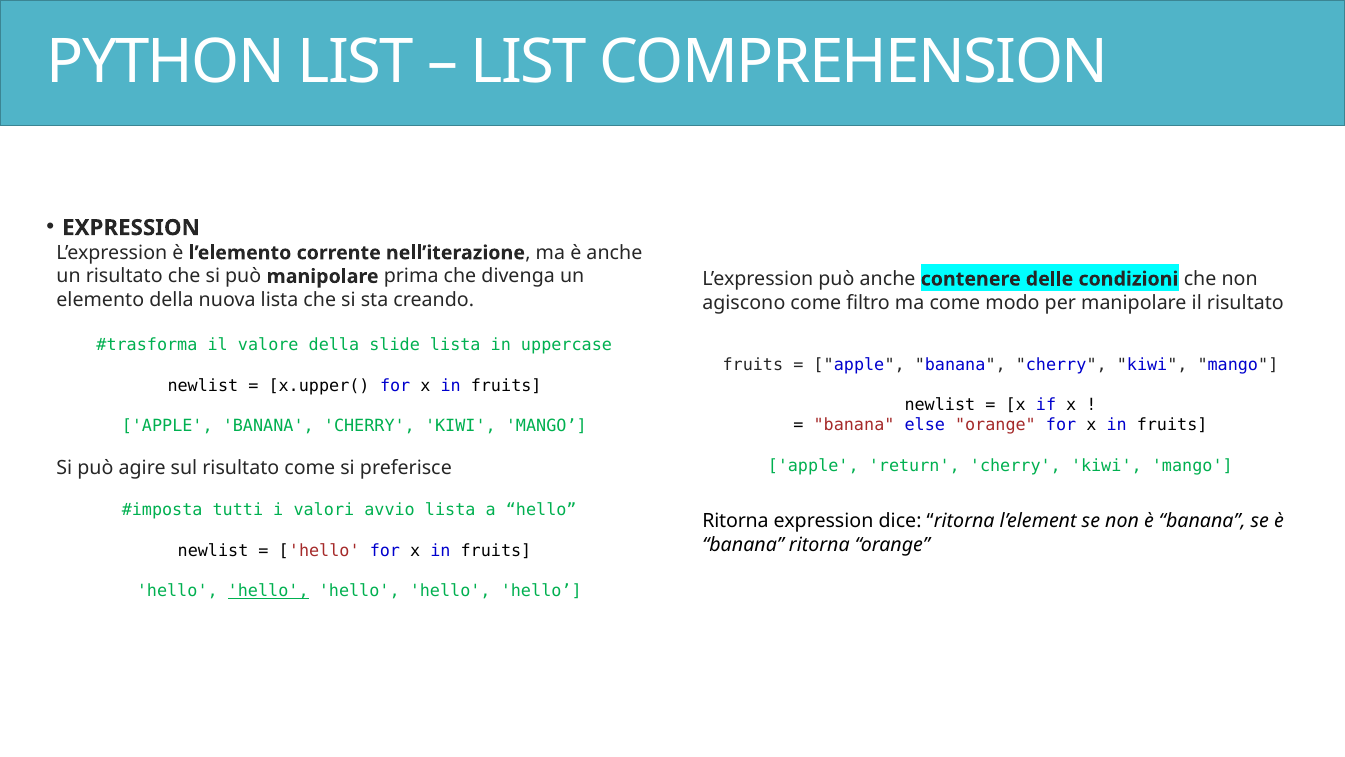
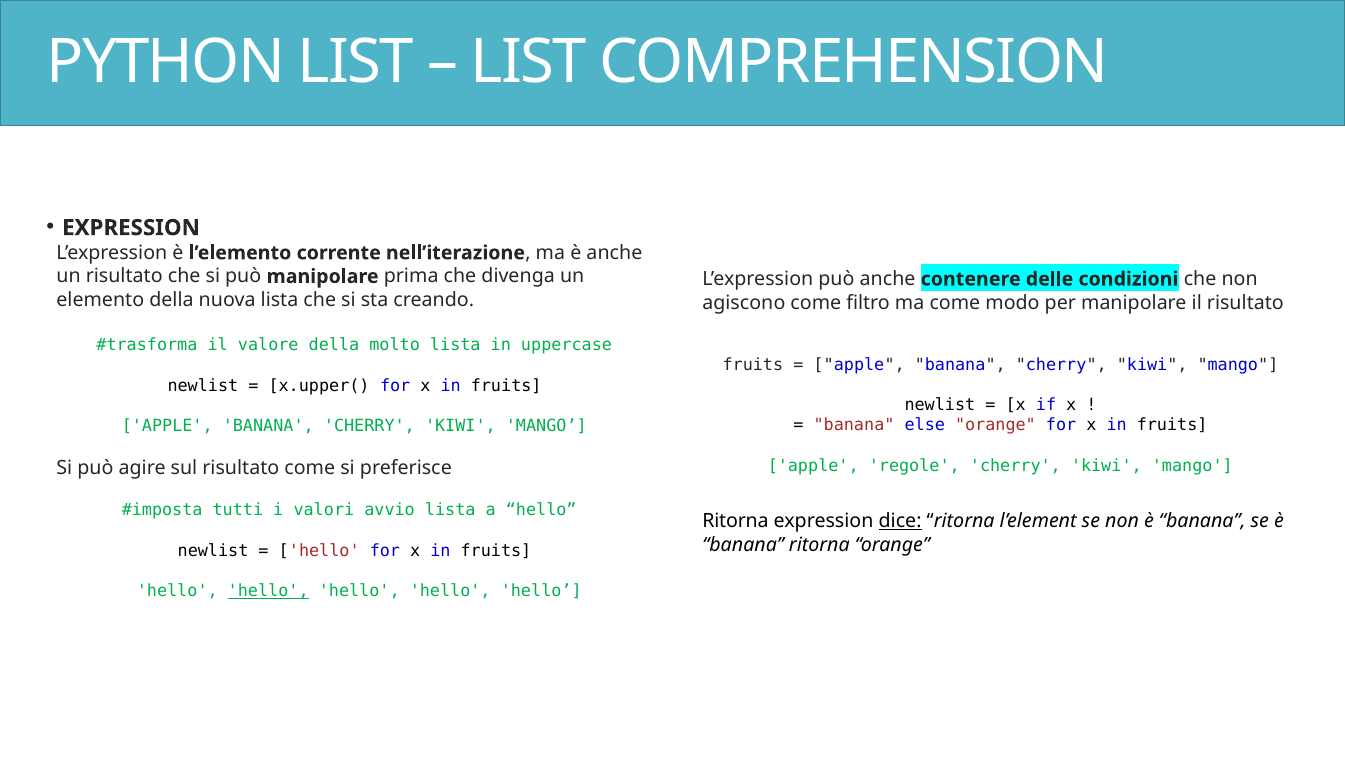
slide: slide -> molto
return: return -> regole
dice underline: none -> present
